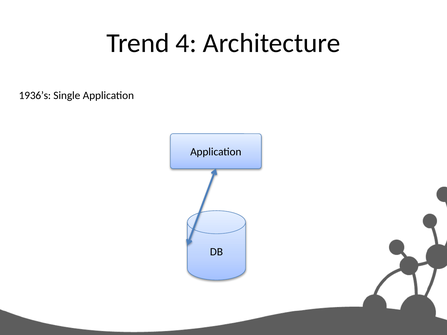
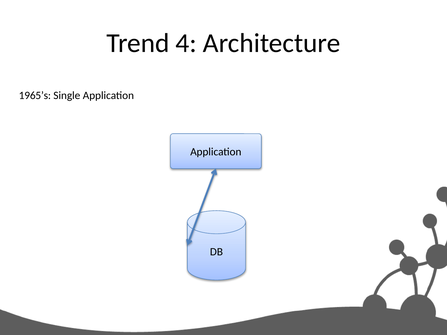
1936’s: 1936’s -> 1965’s
